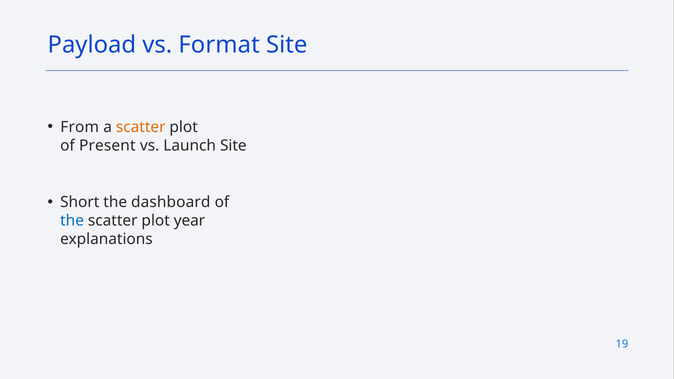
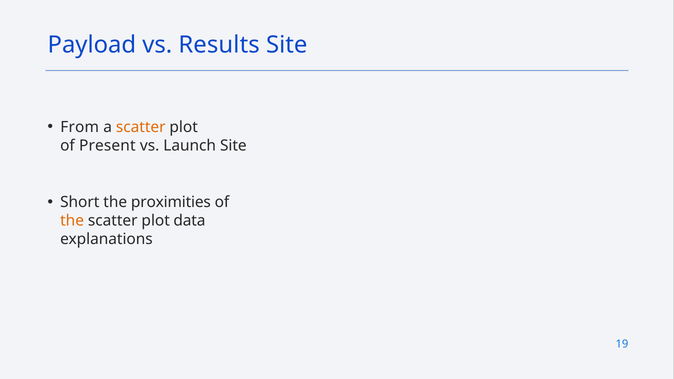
Format: Format -> Results
dashboard: dashboard -> proximities
the at (72, 221) colour: blue -> orange
year: year -> data
